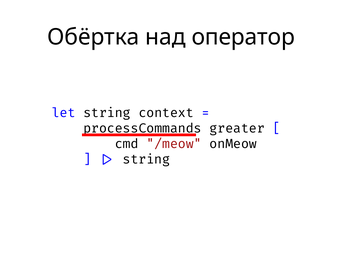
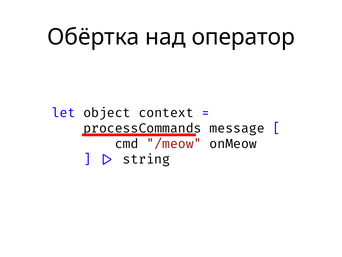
let string: string -> object
greater: greater -> message
